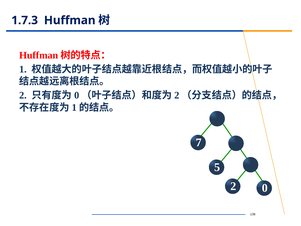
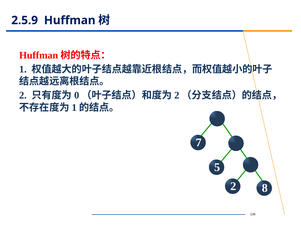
1.7.3: 1.7.3 -> 2.5.9
0: 0 -> 8
